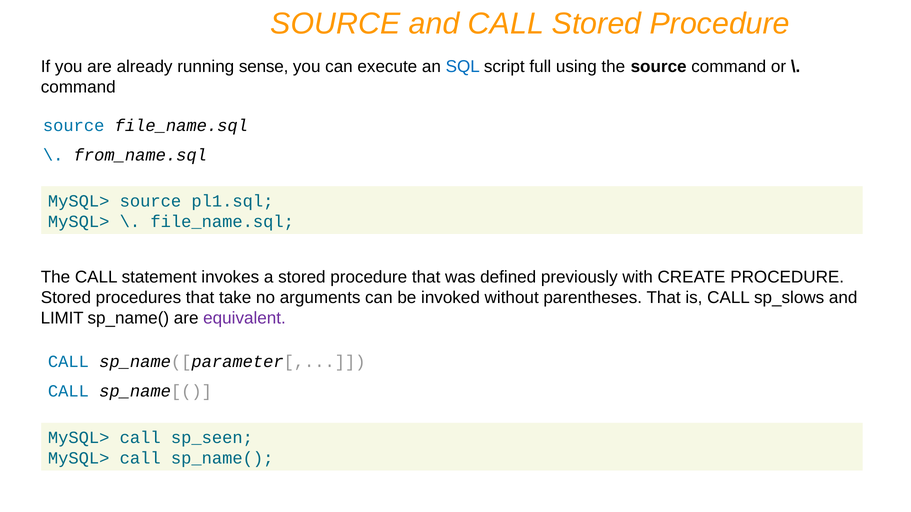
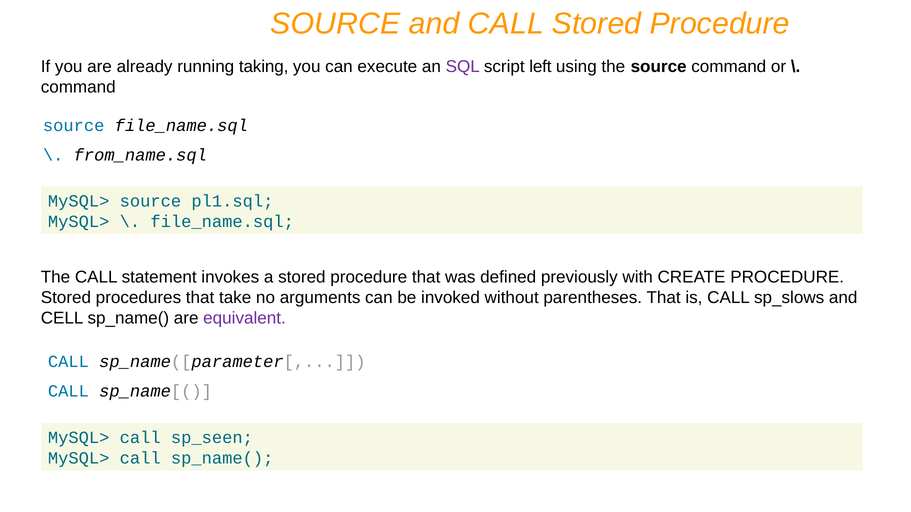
sense: sense -> taking
SQL colour: blue -> purple
full: full -> left
LIMIT: LIMIT -> CELL
